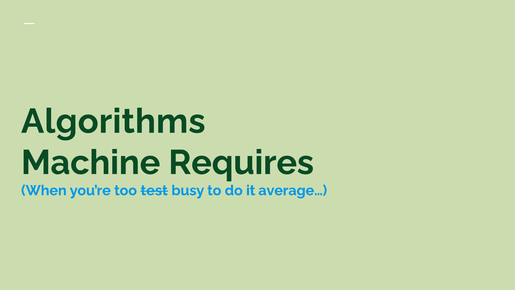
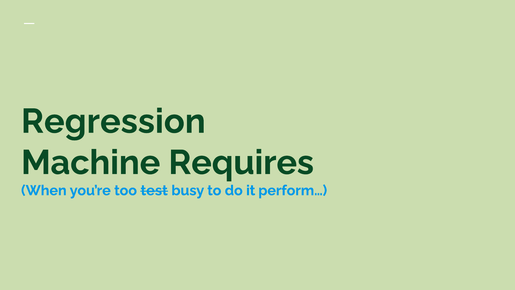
Algorithms: Algorithms -> Regression
average…: average… -> perform…
